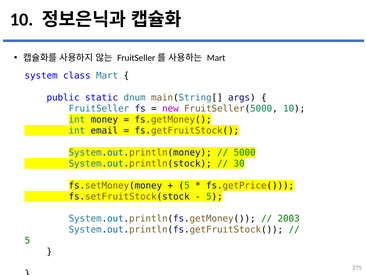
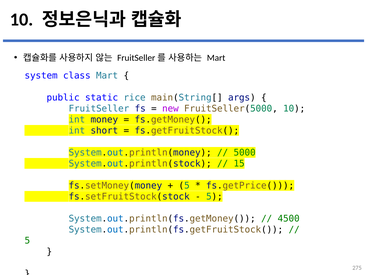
dnum: dnum -> rice
email: email -> short
30: 30 -> 15
2003: 2003 -> 4500
